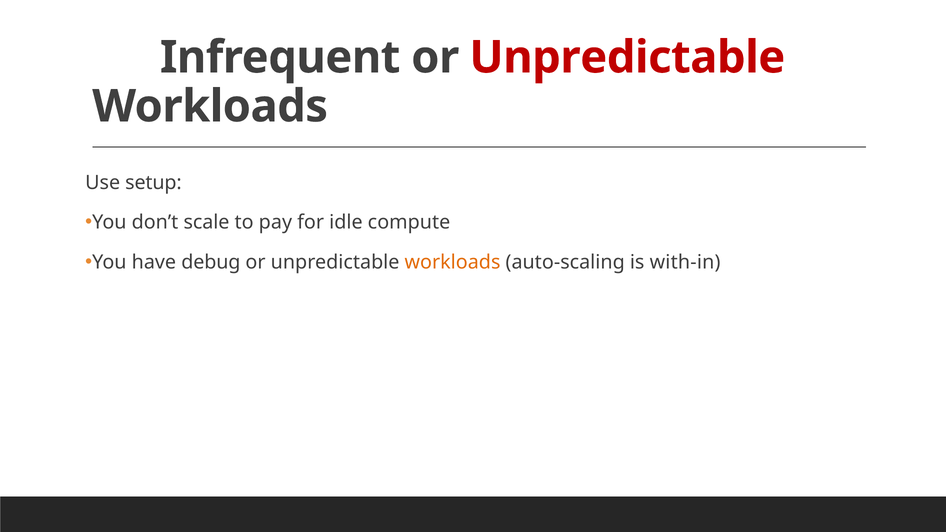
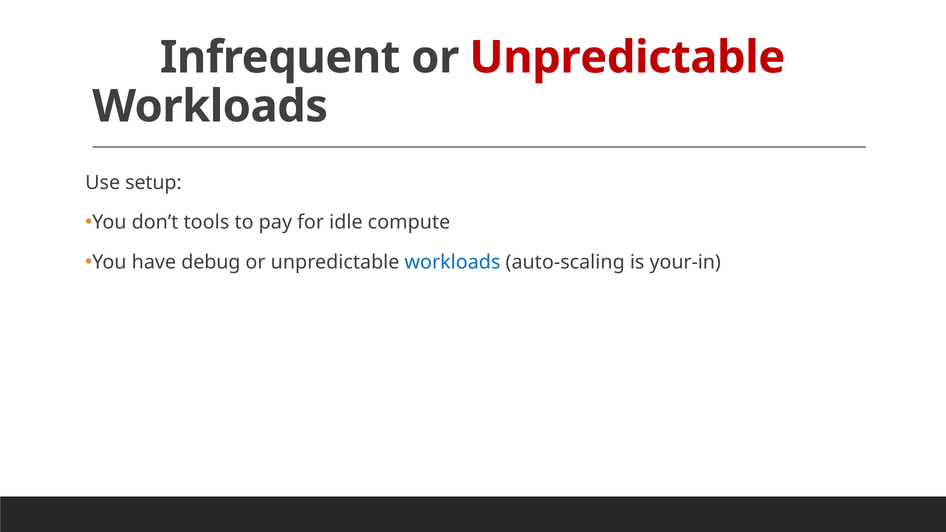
scale: scale -> tools
workloads at (453, 262) colour: orange -> blue
with-in: with-in -> your-in
